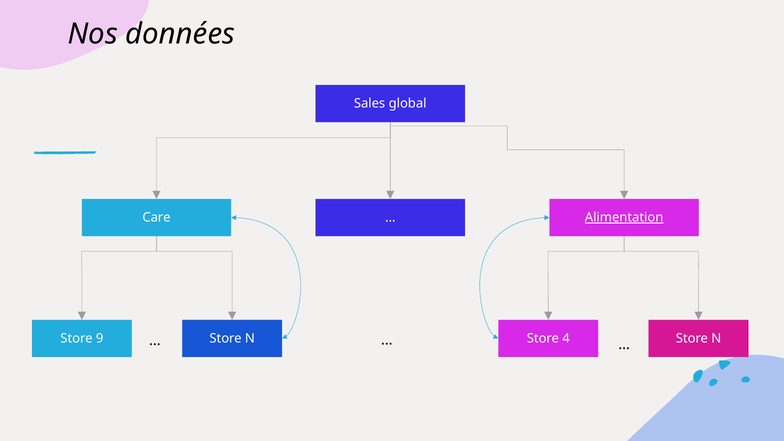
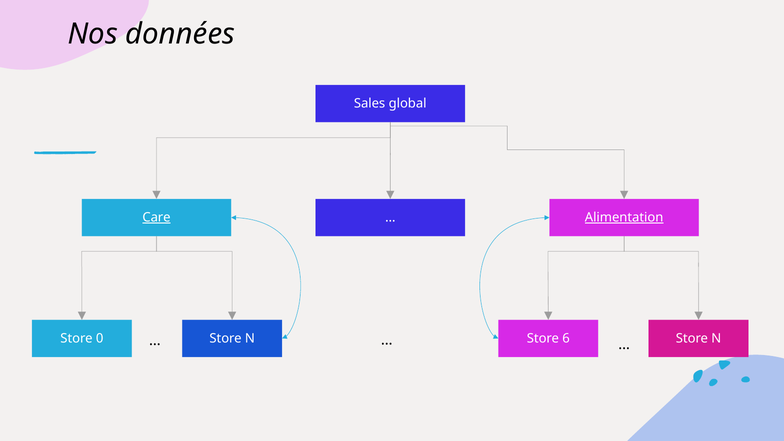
Care underline: none -> present
9: 9 -> 0
4: 4 -> 6
